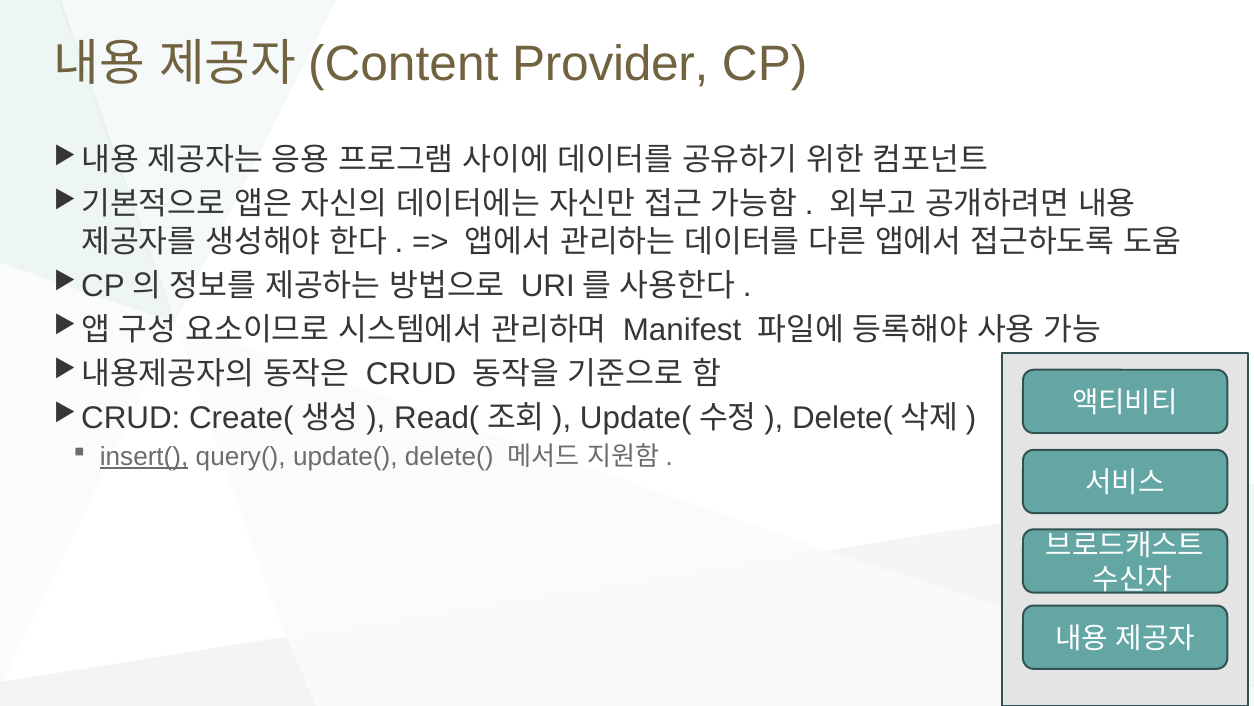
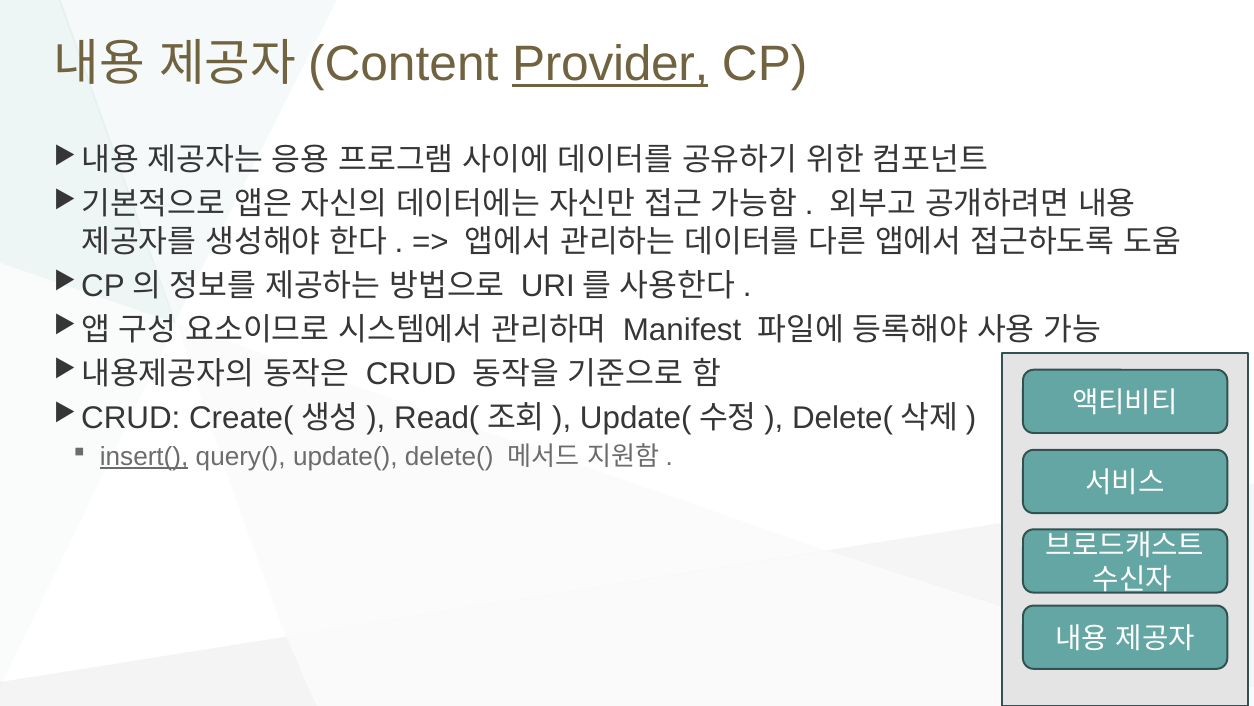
Provider underline: none -> present
